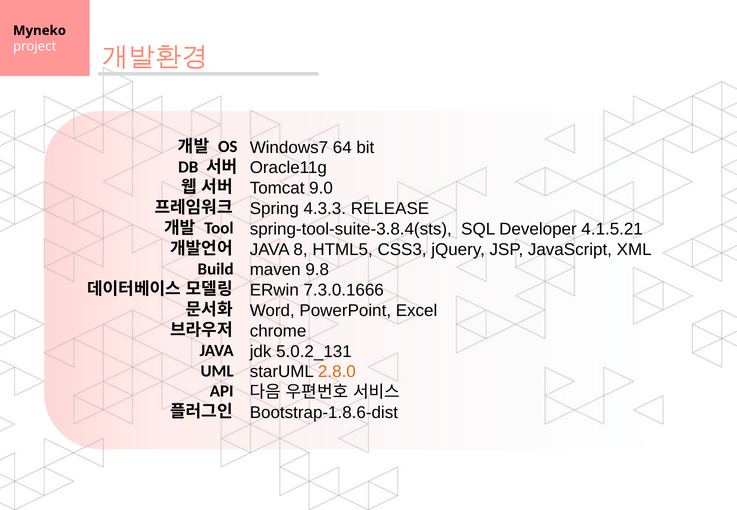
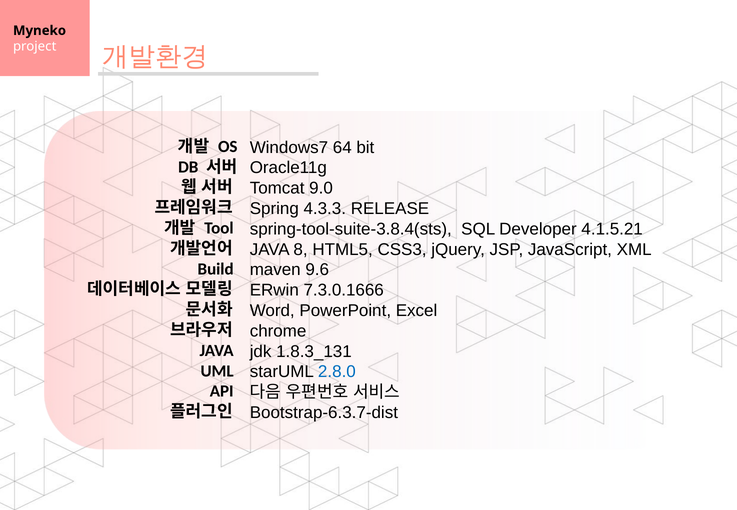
9.8: 9.8 -> 9.6
5.0.2_131: 5.0.2_131 -> 1.8.3_131
2.8.0 colour: orange -> blue
Bootstrap-1.8.6-dist: Bootstrap-1.8.6-dist -> Bootstrap-6.3.7-dist
